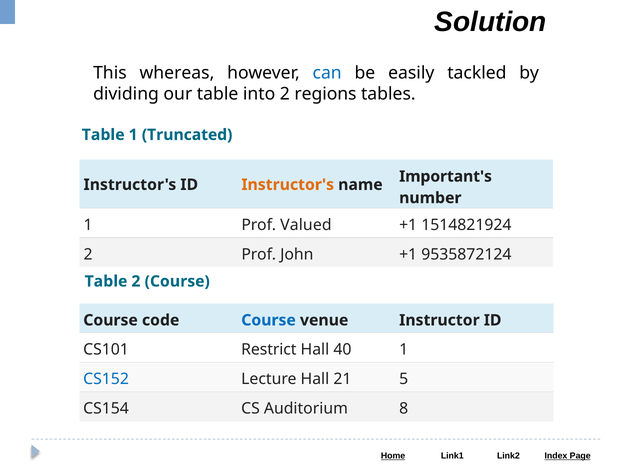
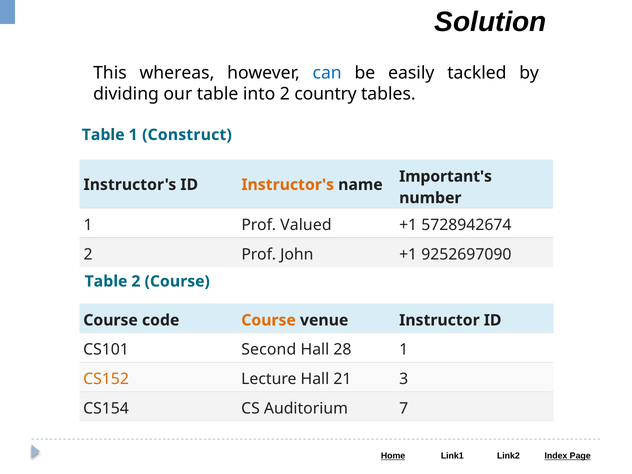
regions: regions -> country
Truncated: Truncated -> Construct
1514821924: 1514821924 -> 5728942674
9535872124: 9535872124 -> 9252697090
Course at (269, 320) colour: blue -> orange
Restrict: Restrict -> Second
40: 40 -> 28
CS152 colour: blue -> orange
5: 5 -> 3
8: 8 -> 7
